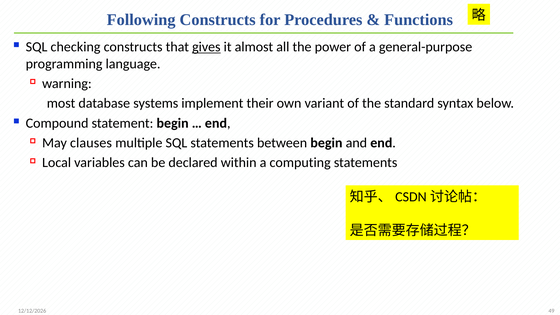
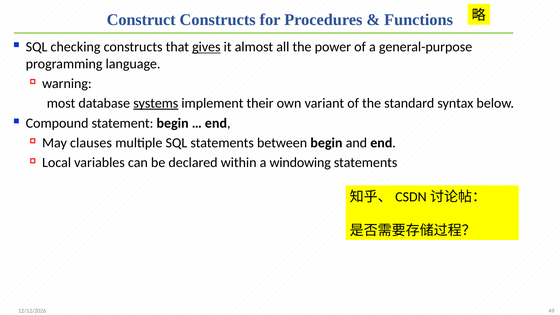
Following: Following -> Construct
systems underline: none -> present
computing: computing -> windowing
